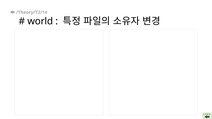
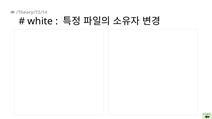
world: world -> white
